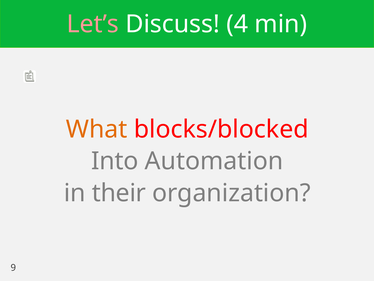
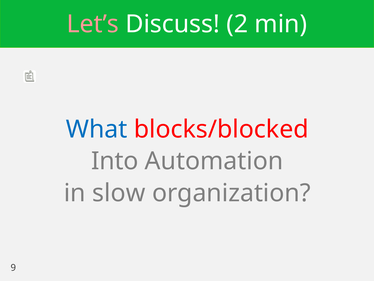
4: 4 -> 2
What colour: orange -> blue
their: their -> slow
